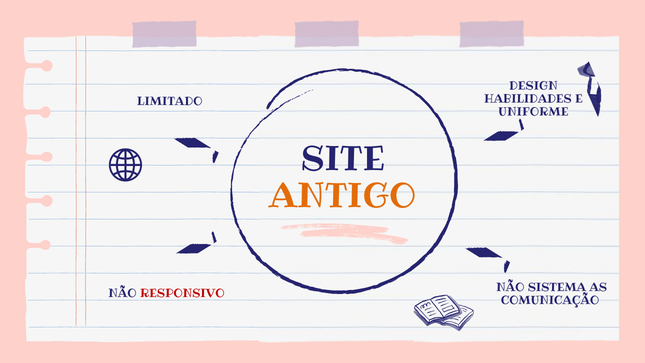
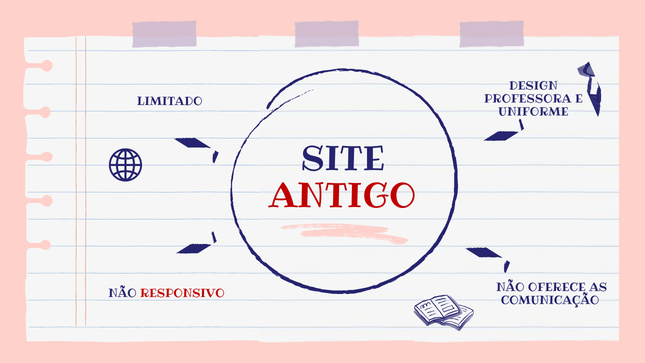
HABILIDADES: HABILIDADES -> PROFESSORA
ANTIGO colour: orange -> red
SISTEMA: SISTEMA -> OFERECE
